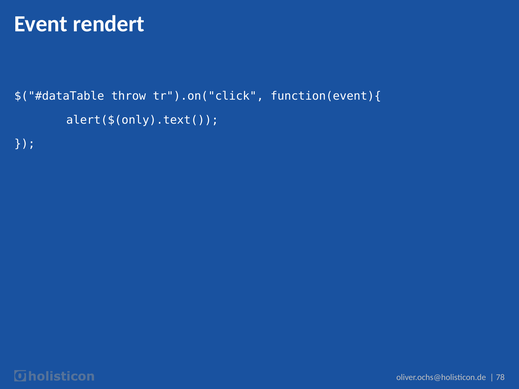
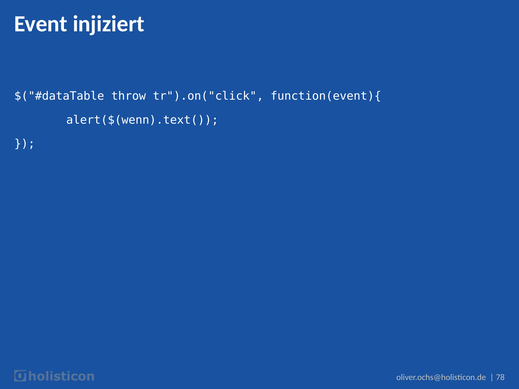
rendert: rendert -> injiziert
alert($(only).text(: alert($(only).text( -> alert($(wenn).text(
